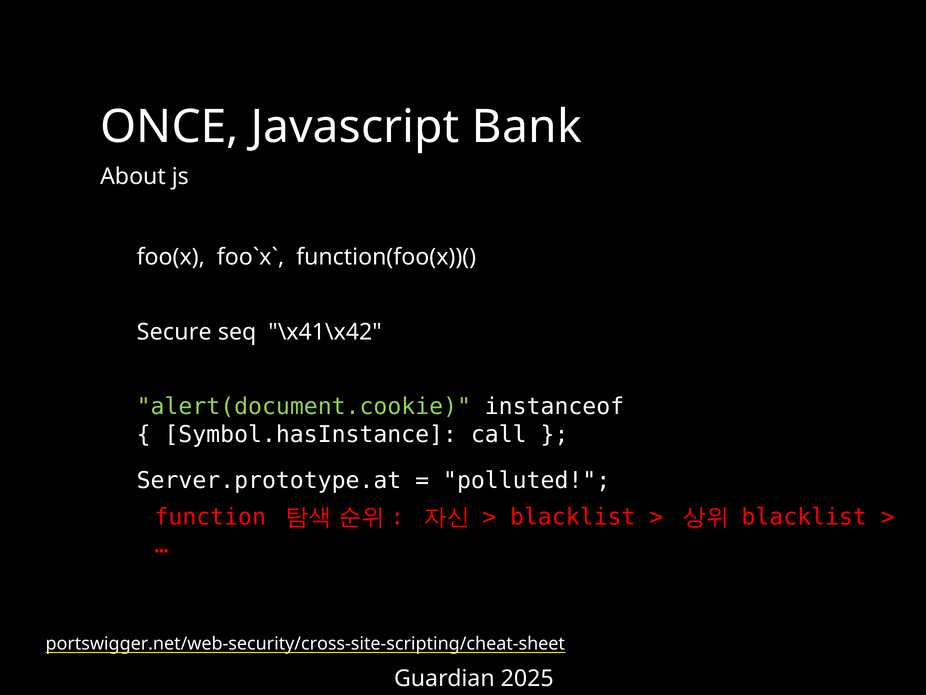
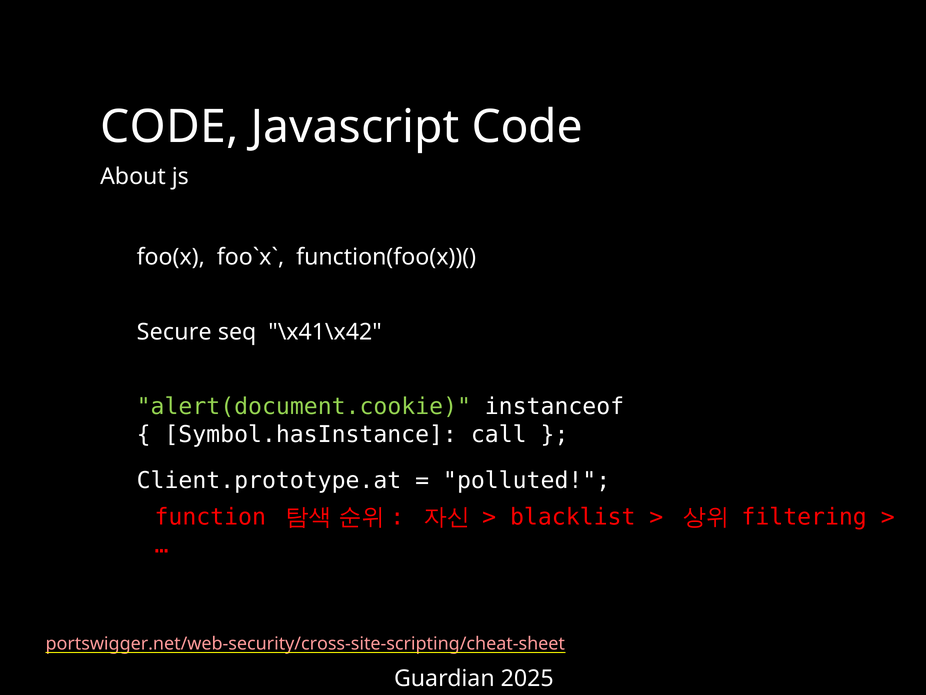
ONCE at (170, 127): ONCE -> CODE
Javascript Bank: Bank -> Code
Server.prototype.at: Server.prototype.at -> Client.prototype.at
blacklist at (804, 517): blacklist -> filtering
portswigger.net/web-security/cross-site-scripting/cheat-sheet colour: white -> pink
